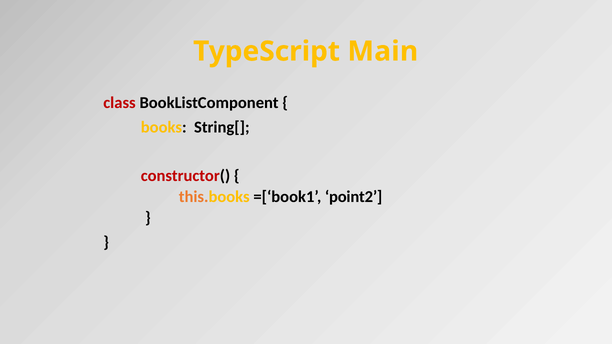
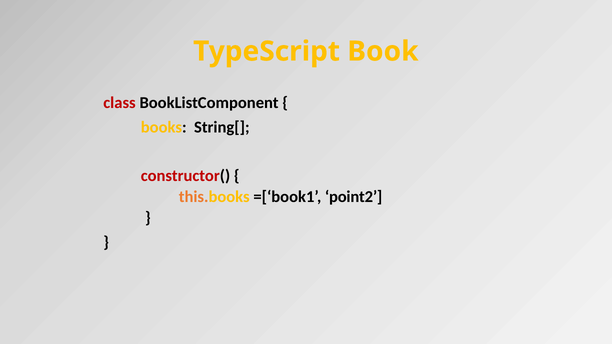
Main: Main -> Book
